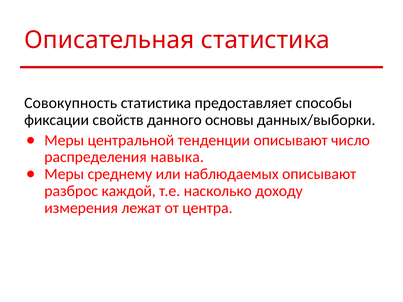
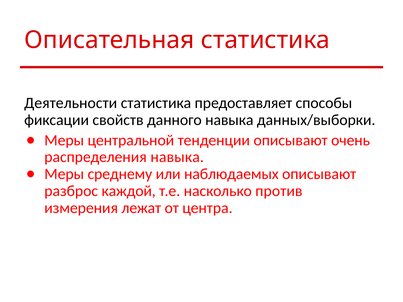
Совокупность: Совокупность -> Деятельности
данного основы: основы -> навыка
число: число -> очень
доходу: доходу -> против
